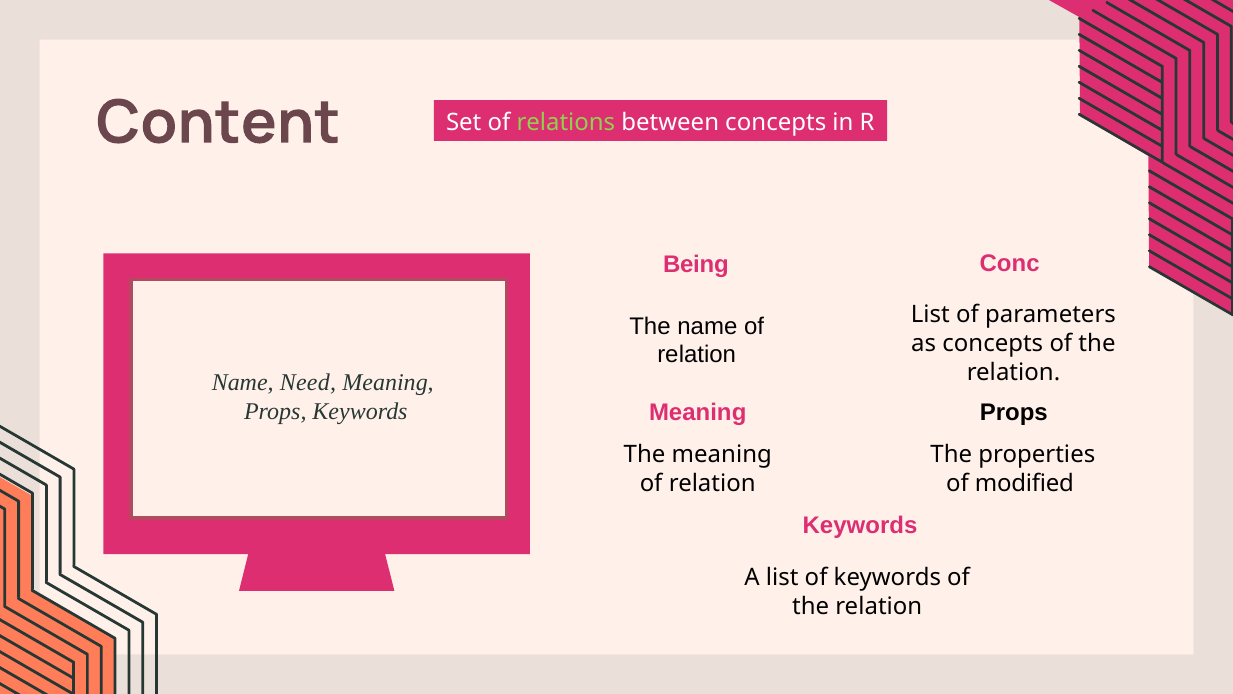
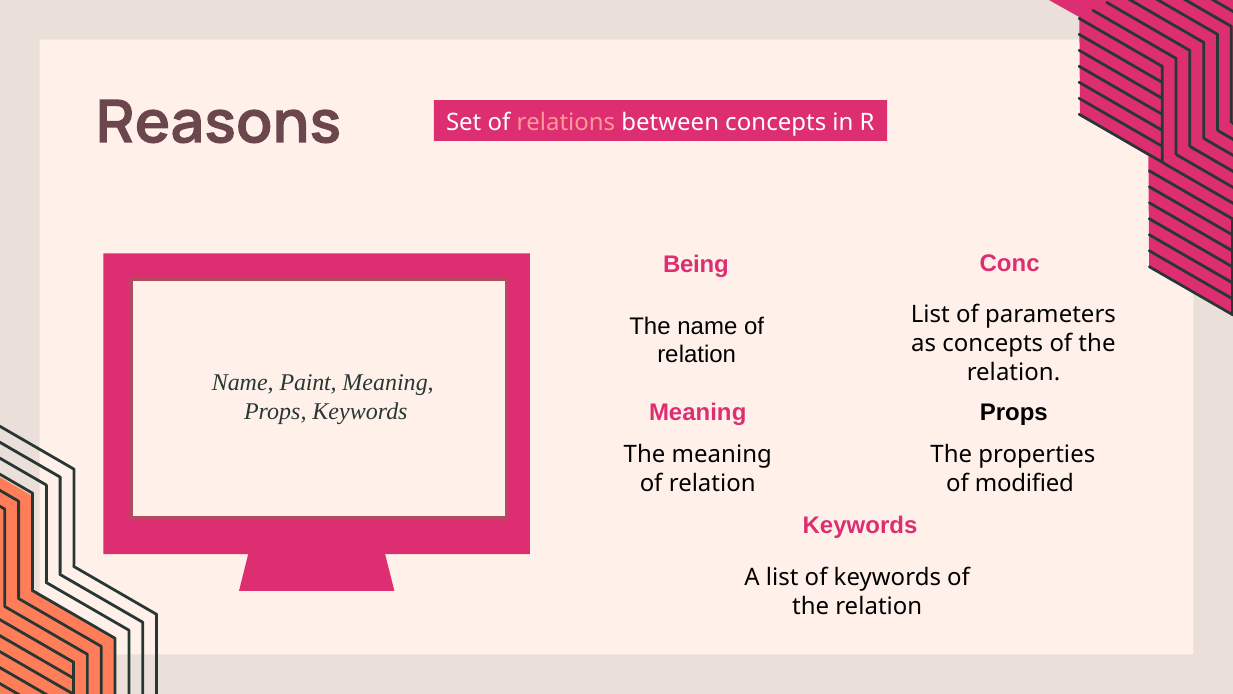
Content: Content -> Reasons
relations colour: light green -> pink
Need: Need -> Paint
